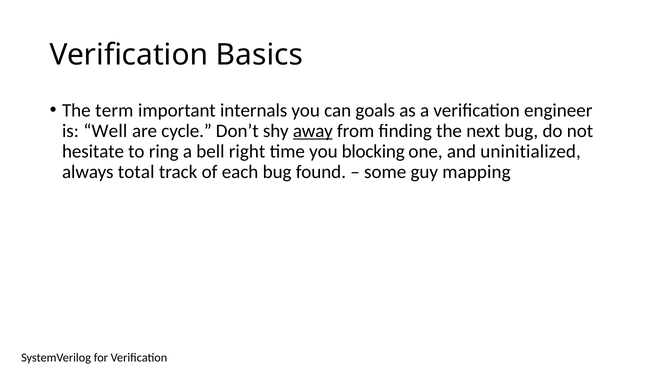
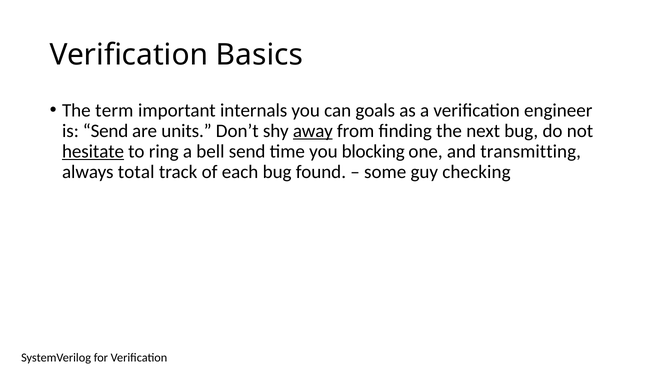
is Well: Well -> Send
cycle: cycle -> units
hesitate underline: none -> present
bell right: right -> send
uninitialized: uninitialized -> transmitting
mapping: mapping -> checking
